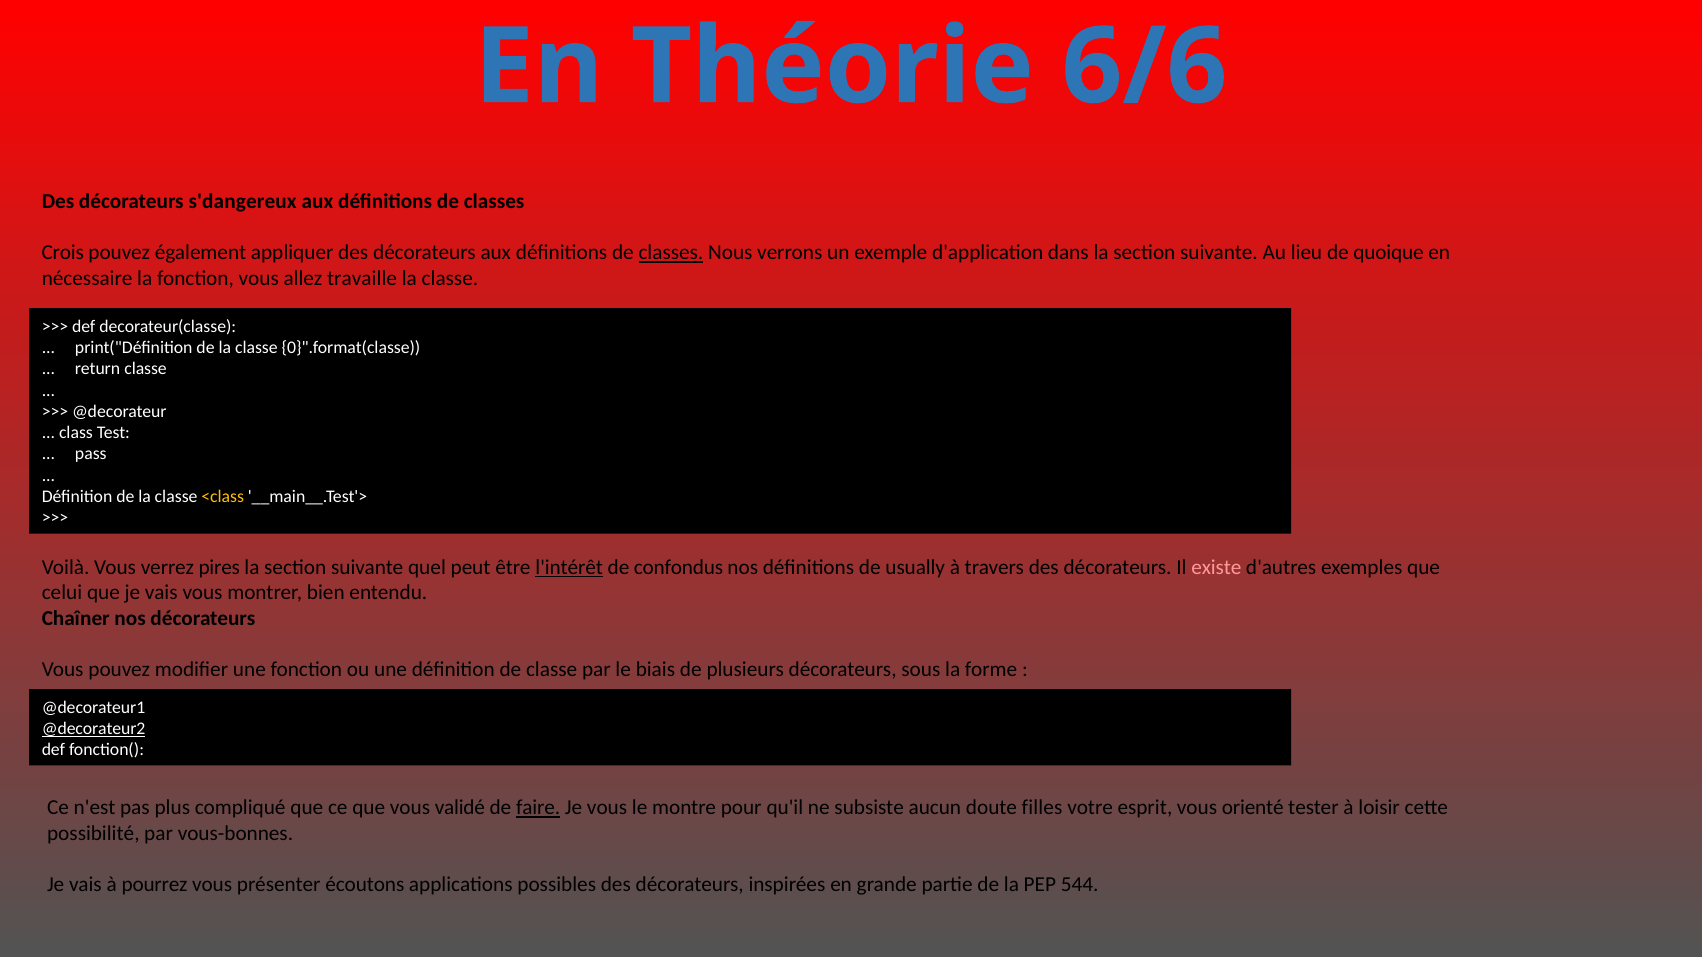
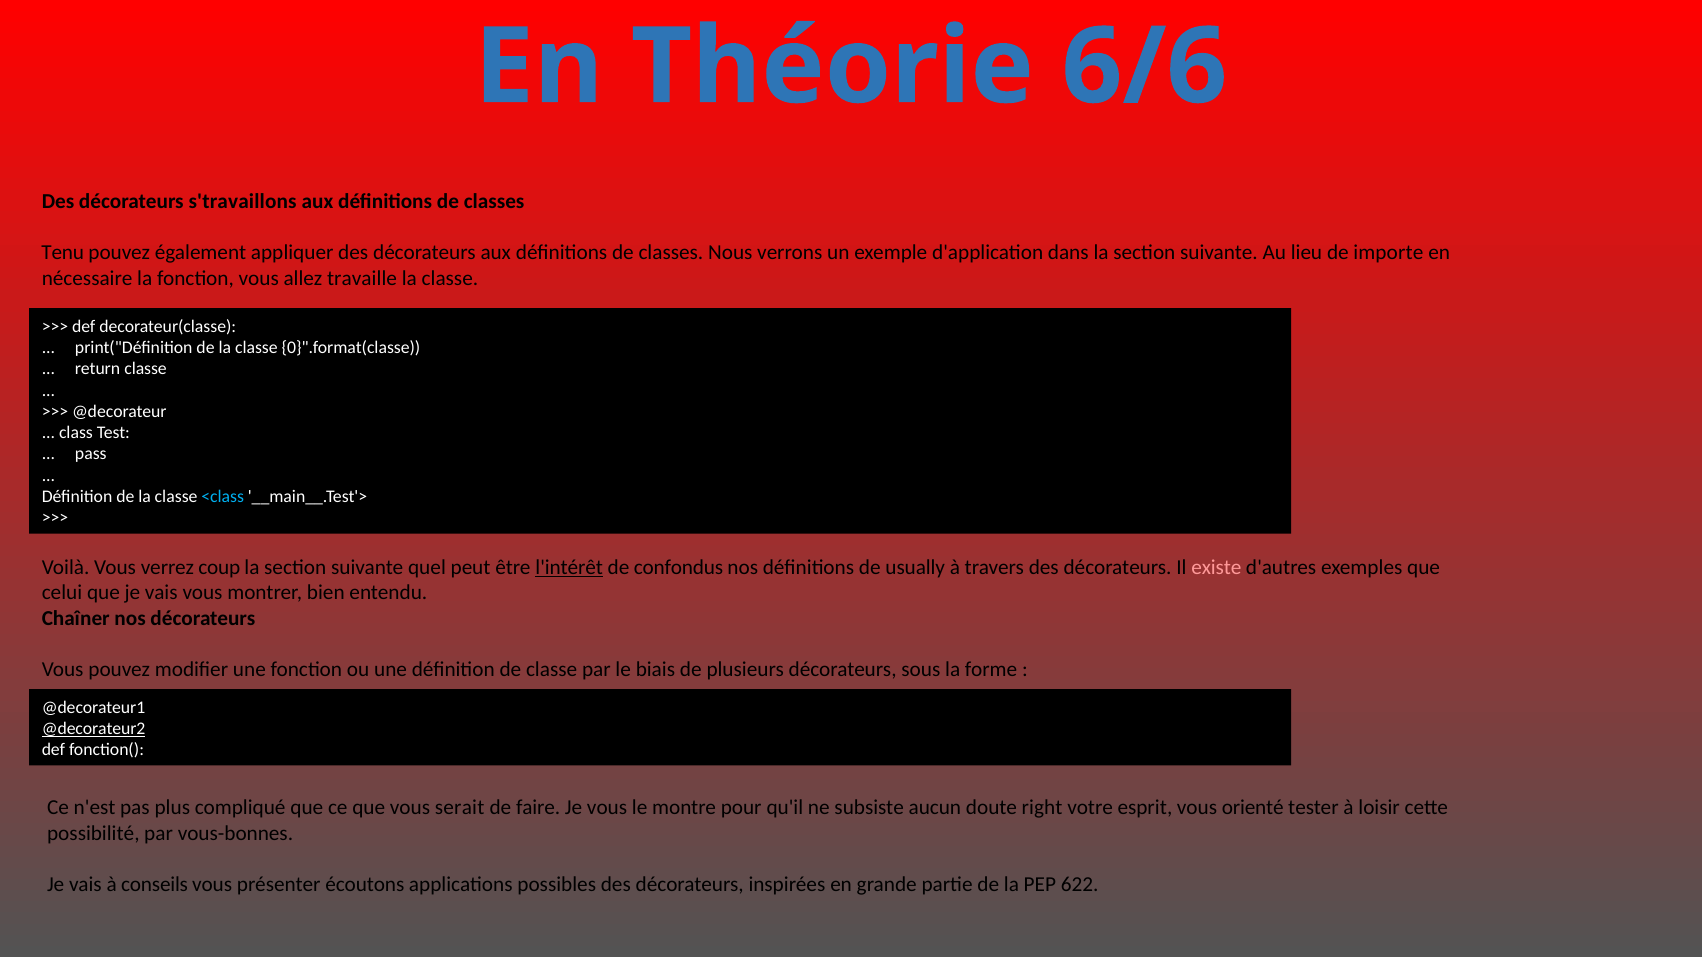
s'dangereux: s'dangereux -> s'travaillons
Crois: Crois -> Tenu
classes at (671, 253) underline: present -> none
quoique: quoique -> importe
<class colour: yellow -> light blue
pires: pires -> coup
validé: validé -> serait
faire underline: present -> none
filles: filles -> right
pourrez: pourrez -> conseils
544: 544 -> 622
